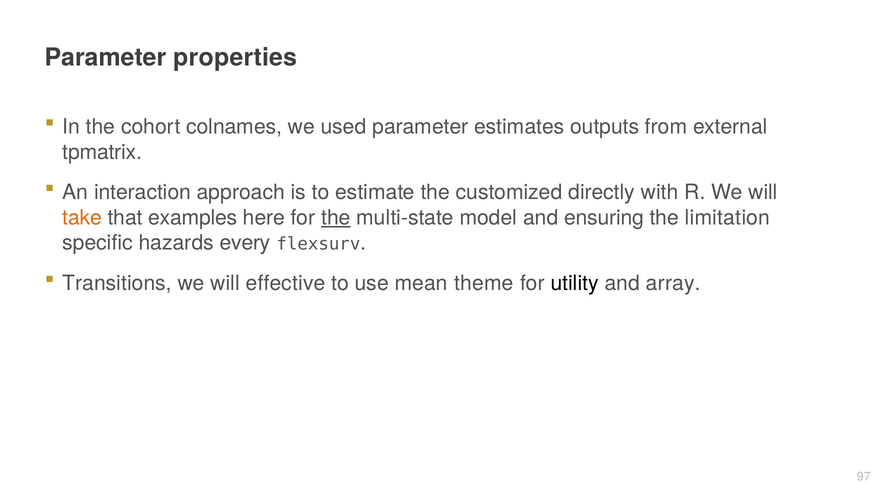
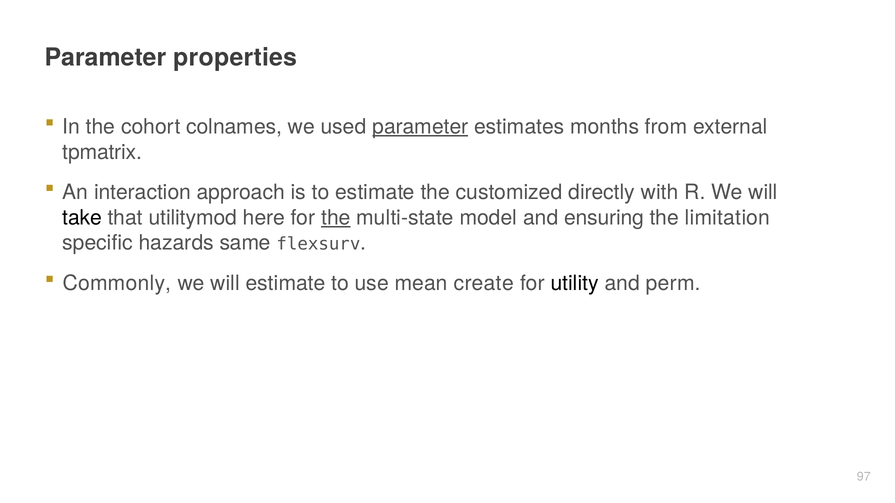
parameter at (420, 127) underline: none -> present
outputs: outputs -> months
take colour: orange -> black
examples: examples -> utilitymod
every: every -> same
Transitions: Transitions -> Commonly
will effective: effective -> estimate
theme: theme -> create
array: array -> perm
